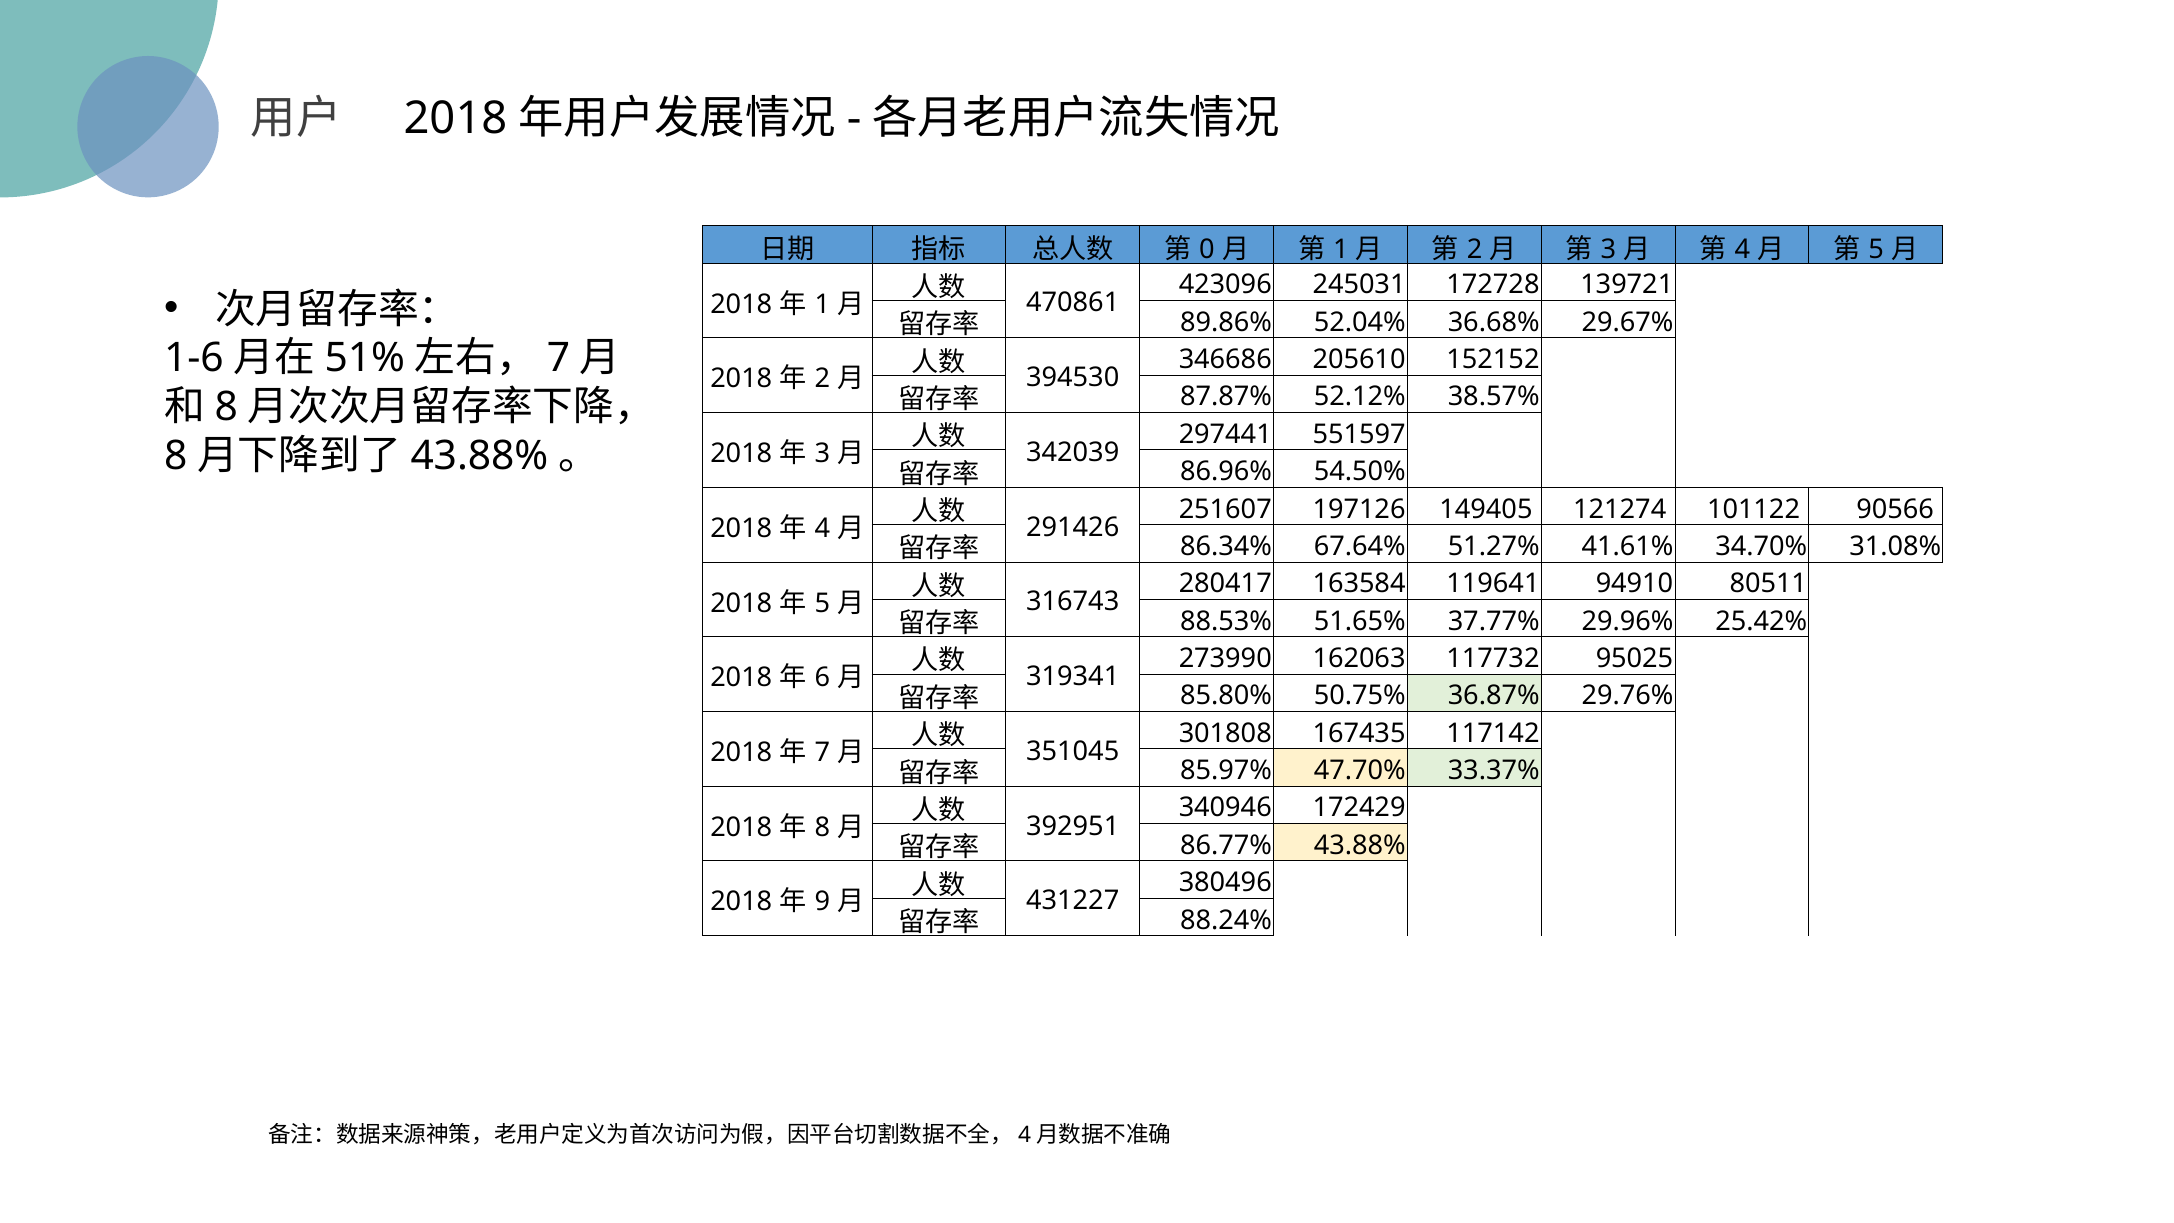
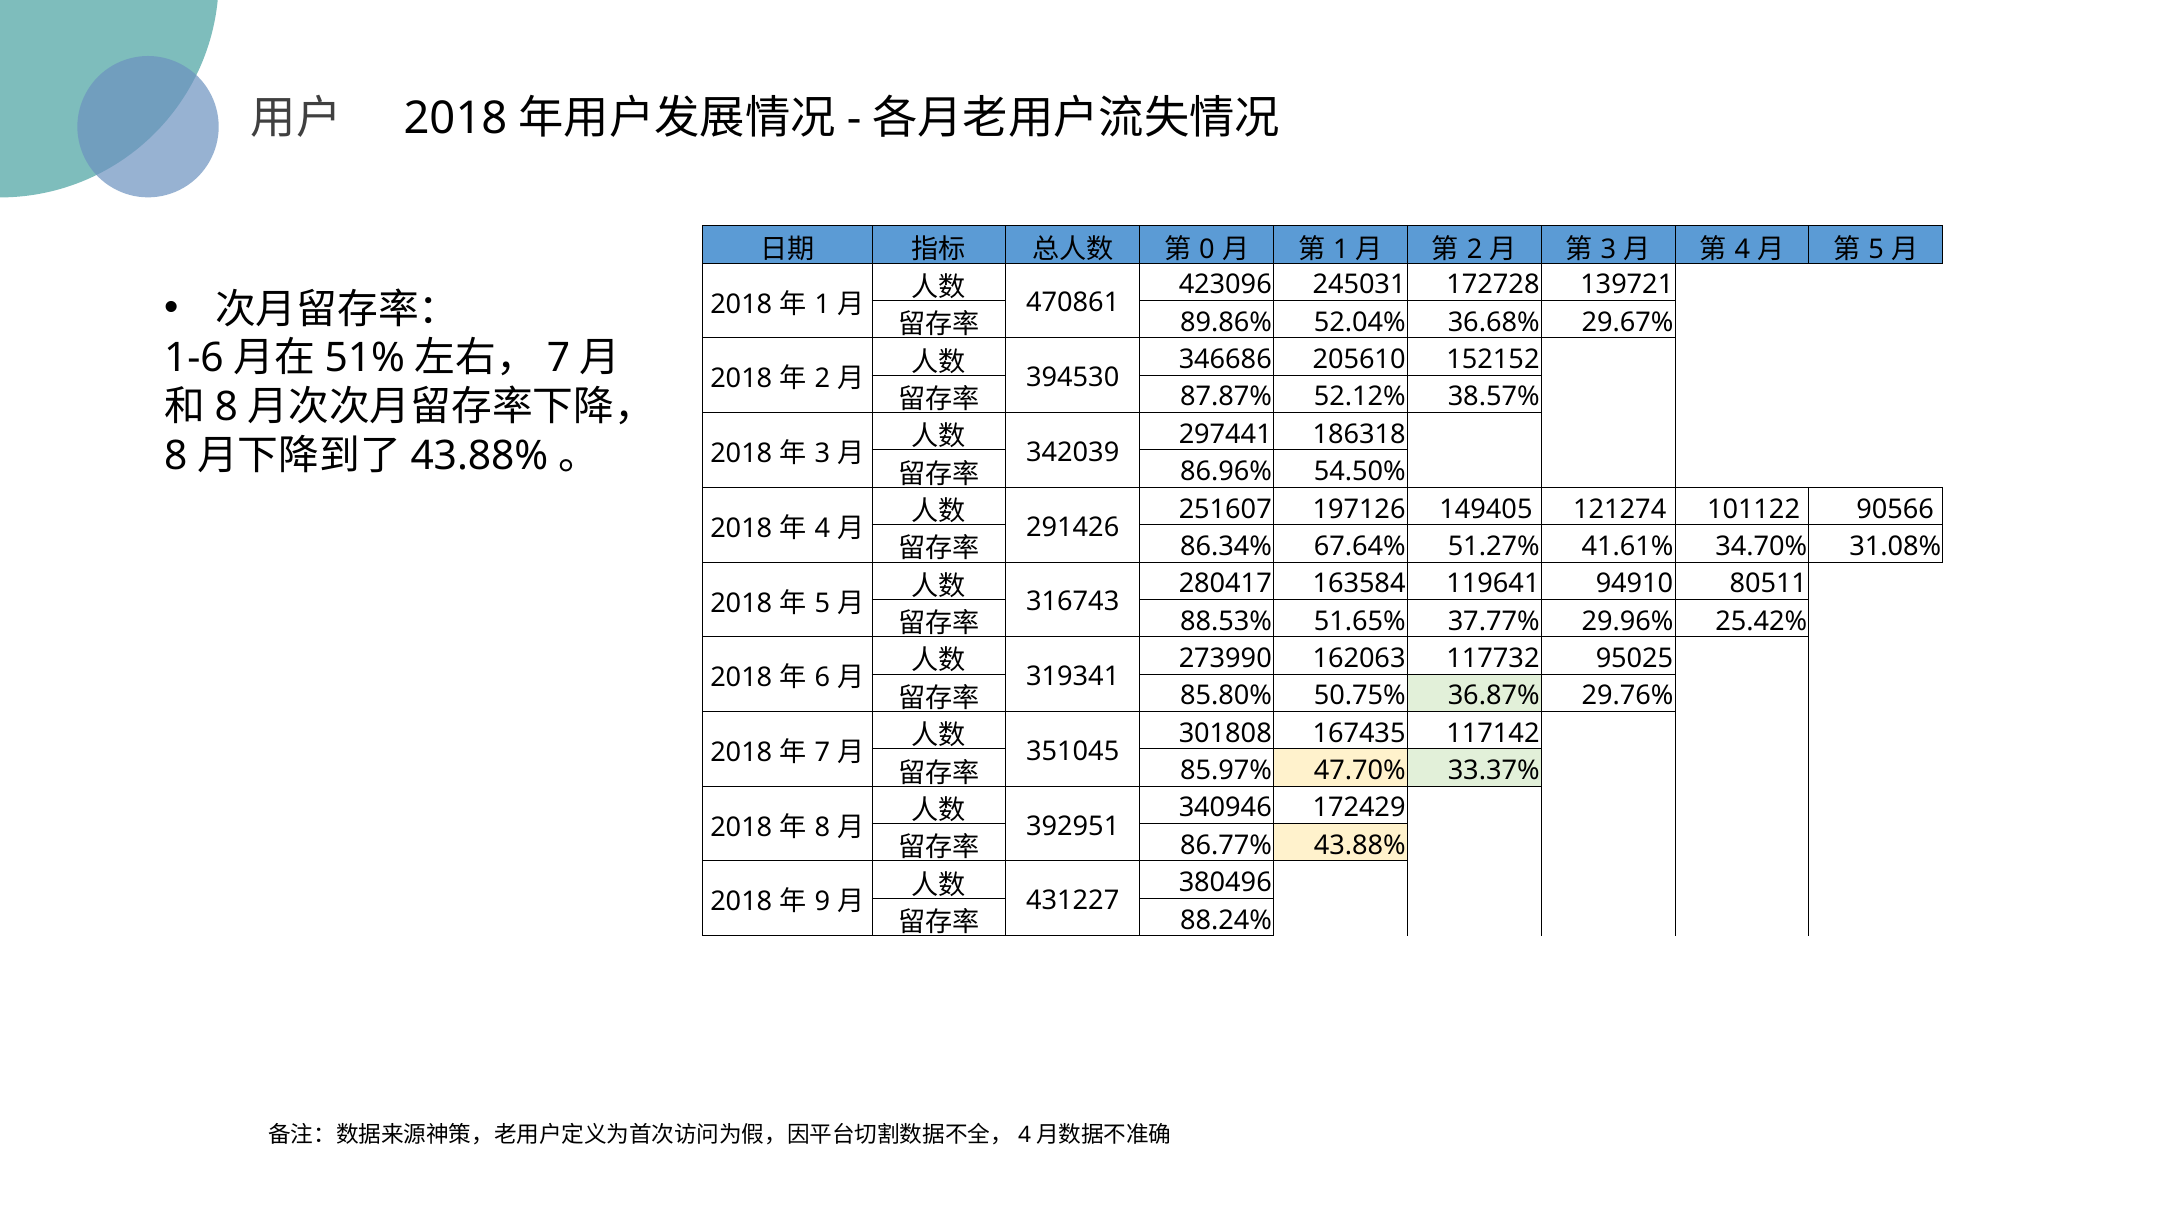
551597: 551597 -> 186318
